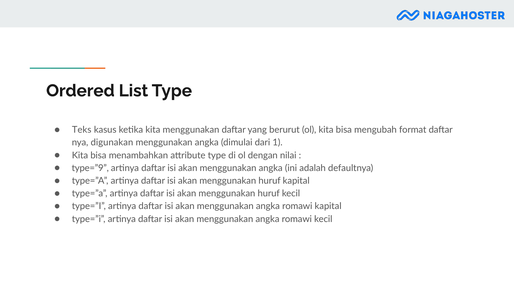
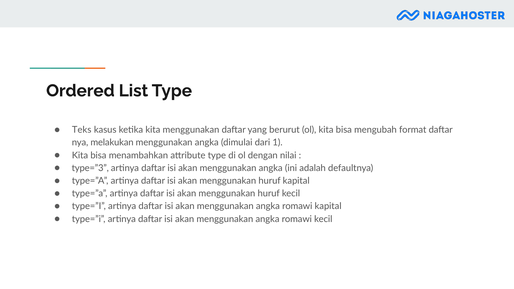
digunakan: digunakan -> melakukan
type=”9: type=”9 -> type=”3
